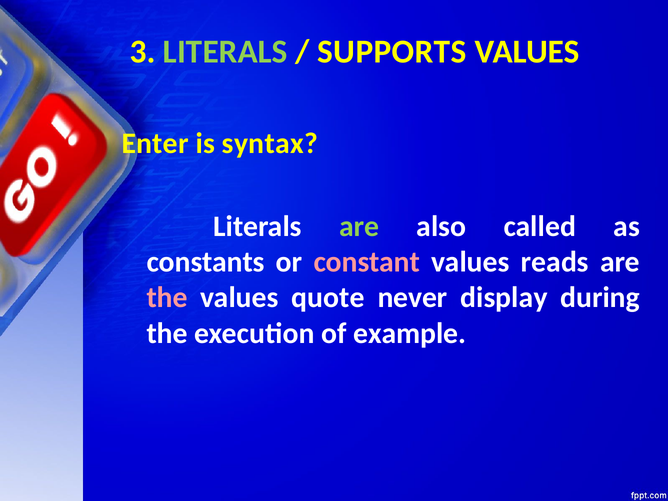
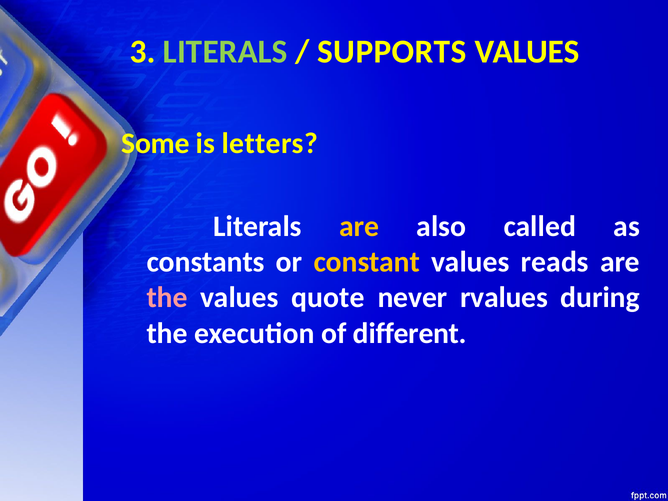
Enter: Enter -> Some
syntax: syntax -> letters
are at (359, 226) colour: light green -> yellow
constant colour: pink -> yellow
display: display -> rvalues
example: example -> different
